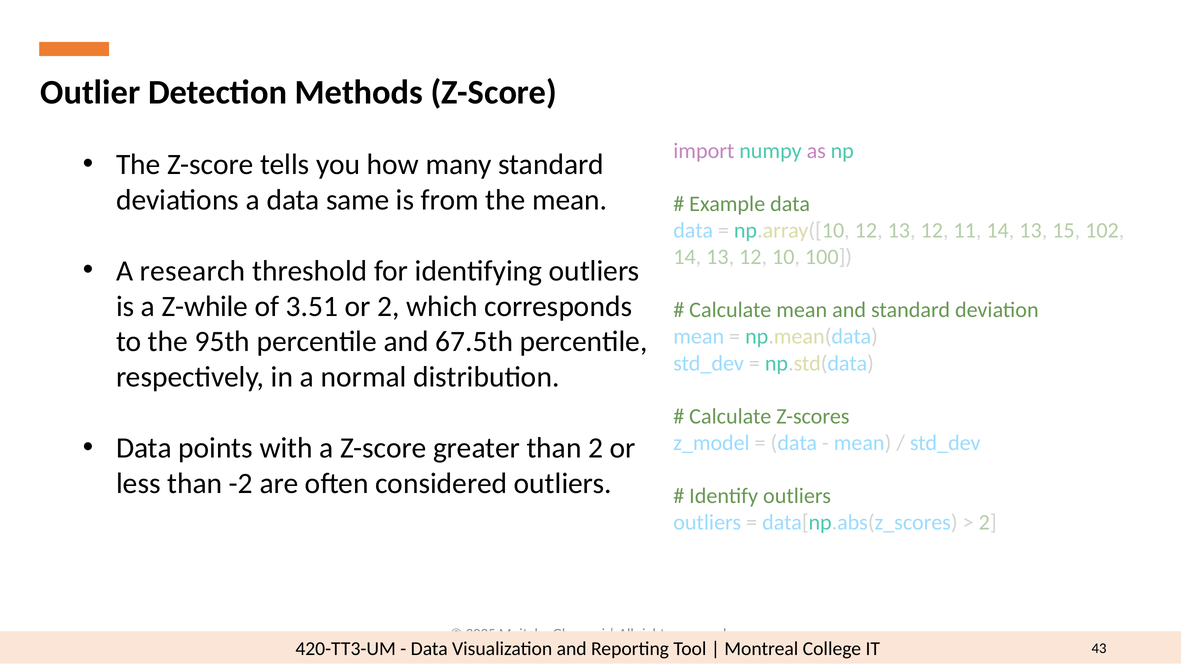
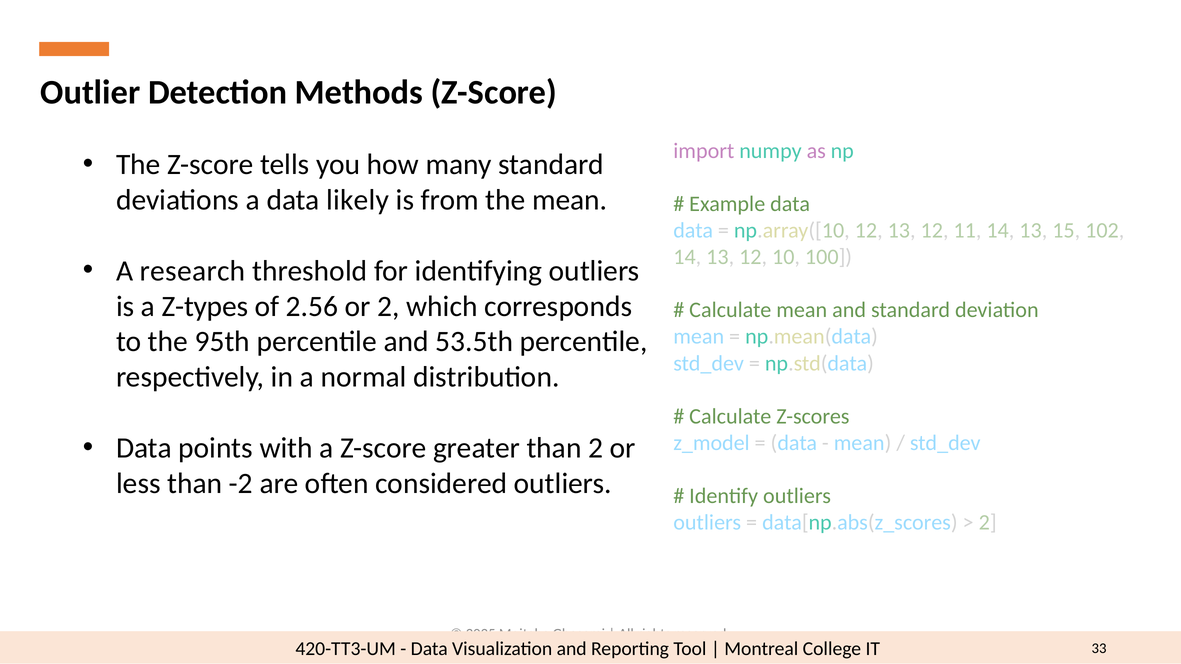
same: same -> likely
Z-while: Z-while -> Z-types
3.51: 3.51 -> 2.56
67.5th: 67.5th -> 53.5th
43: 43 -> 33
